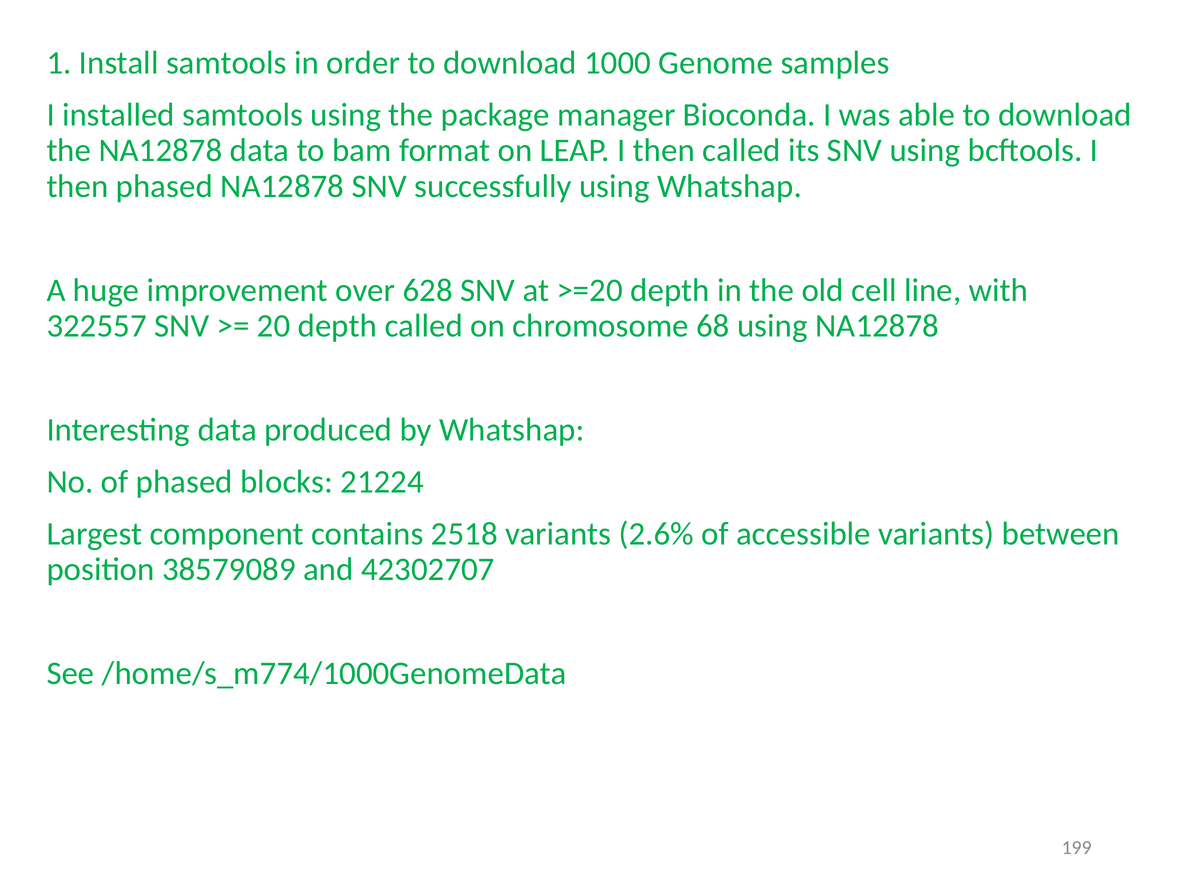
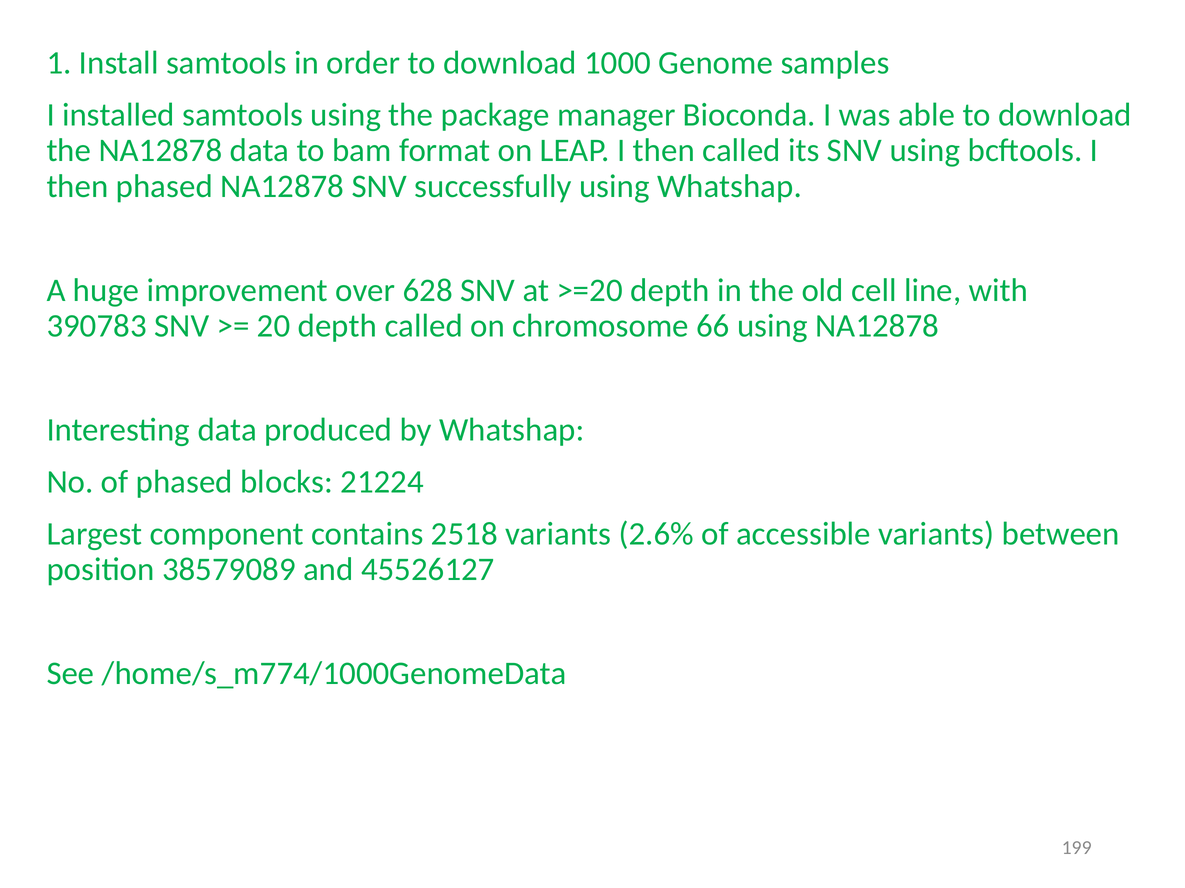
322557: 322557 -> 390783
68: 68 -> 66
42302707: 42302707 -> 45526127
